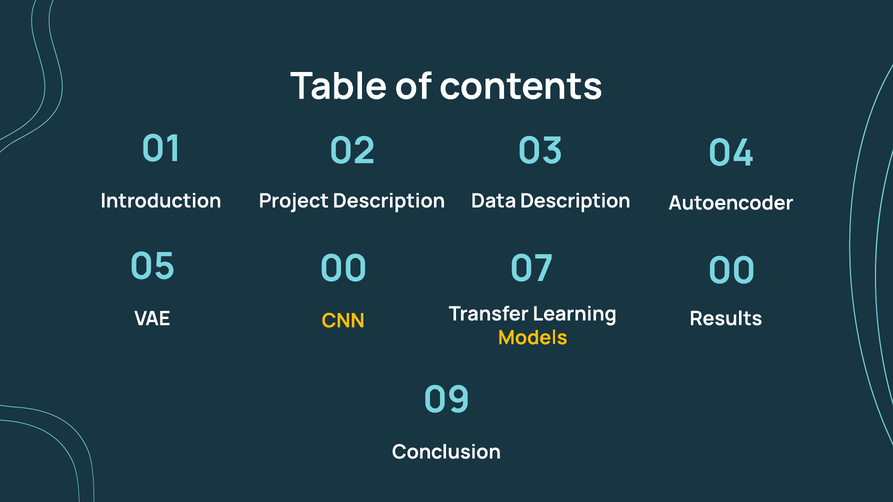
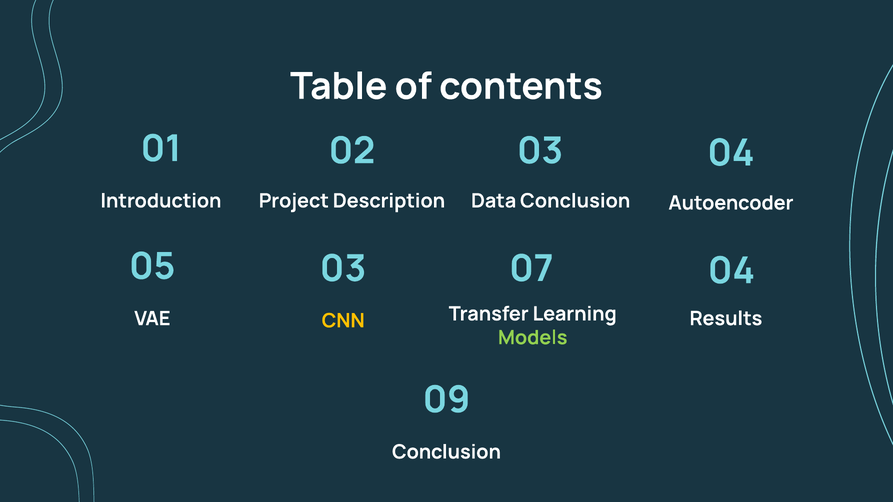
Data Description: Description -> Conclusion
05 00: 00 -> 03
07 00: 00 -> 04
Models colour: yellow -> light green
